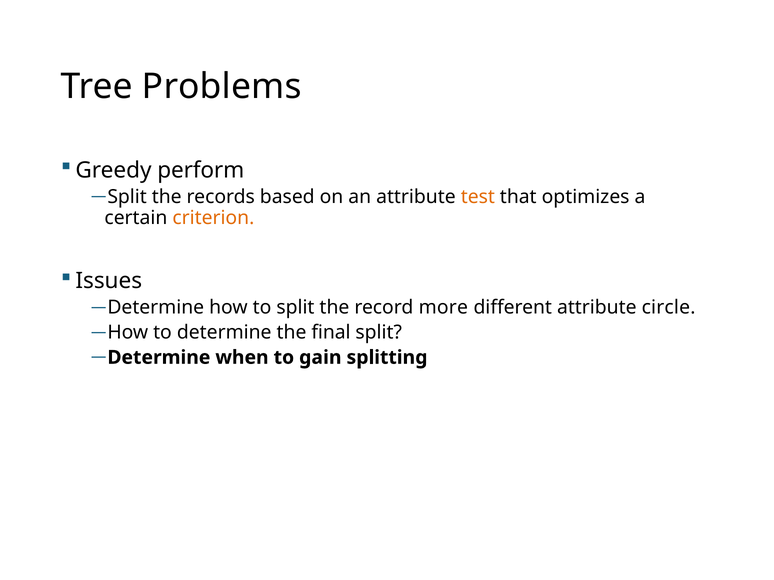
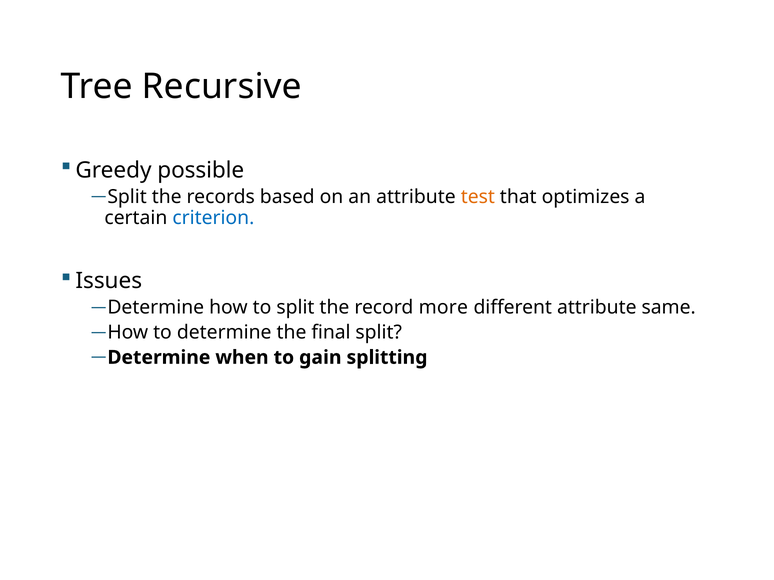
Problems: Problems -> Recursive
perform: perform -> possible
criterion colour: orange -> blue
circle: circle -> same
